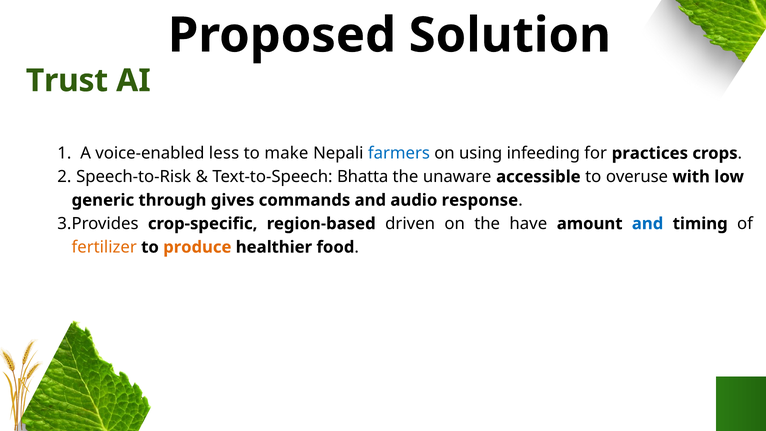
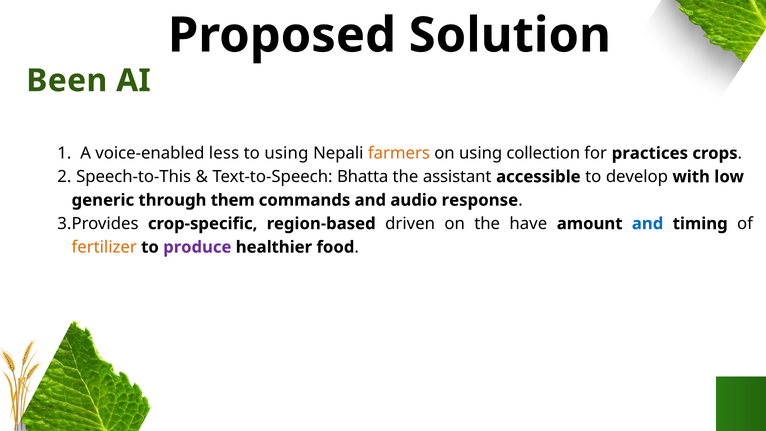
Trust: Trust -> Been
to make: make -> using
farmers colour: blue -> orange
infeeding: infeeding -> collection
Speech-to-Risk: Speech-to-Risk -> Speech-to-This
unaware: unaware -> assistant
overuse: overuse -> develop
gives: gives -> them
produce colour: orange -> purple
